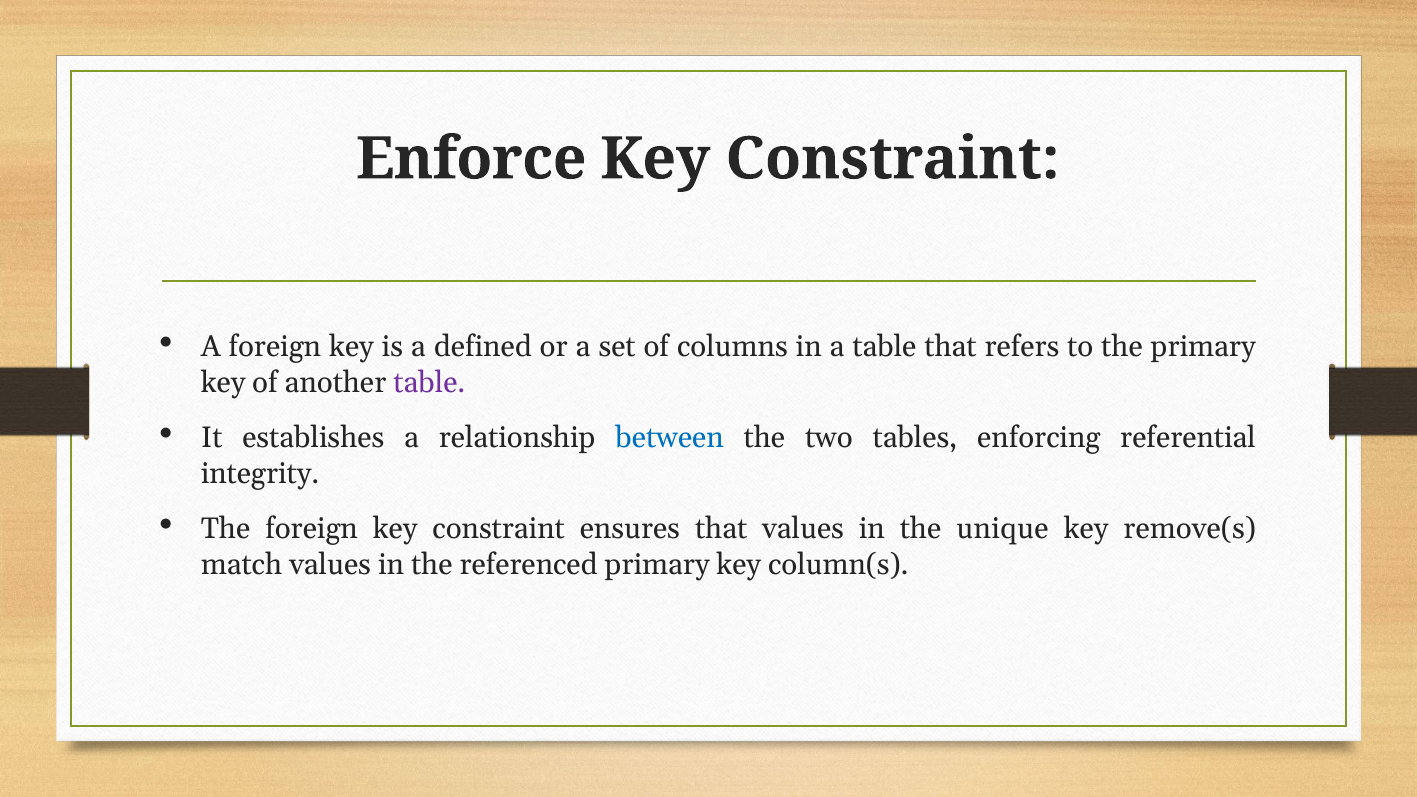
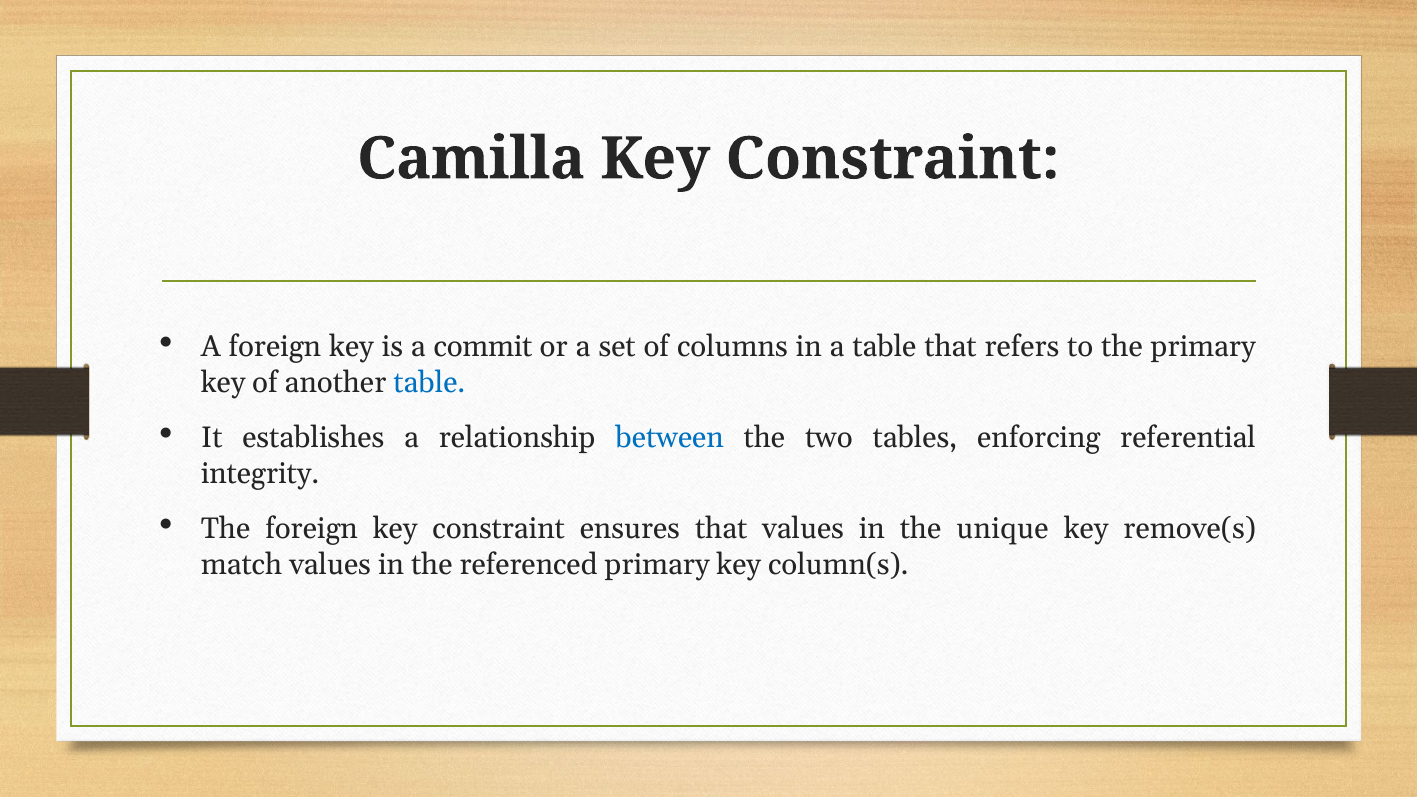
Enforce: Enforce -> Camilla
defined: defined -> commit
table at (429, 383) colour: purple -> blue
